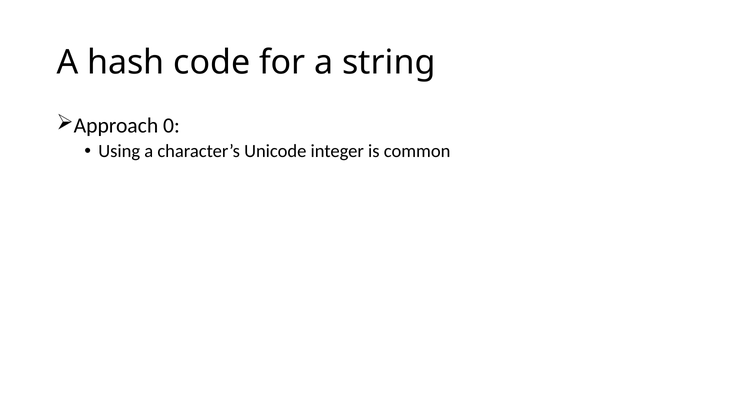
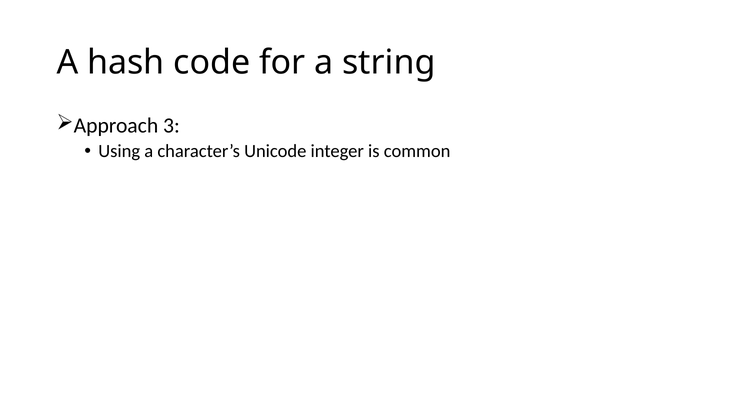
0: 0 -> 3
